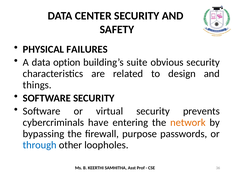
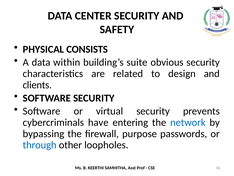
FAILURES: FAILURES -> CONSISTS
option: option -> within
things: things -> clients
network colour: orange -> blue
